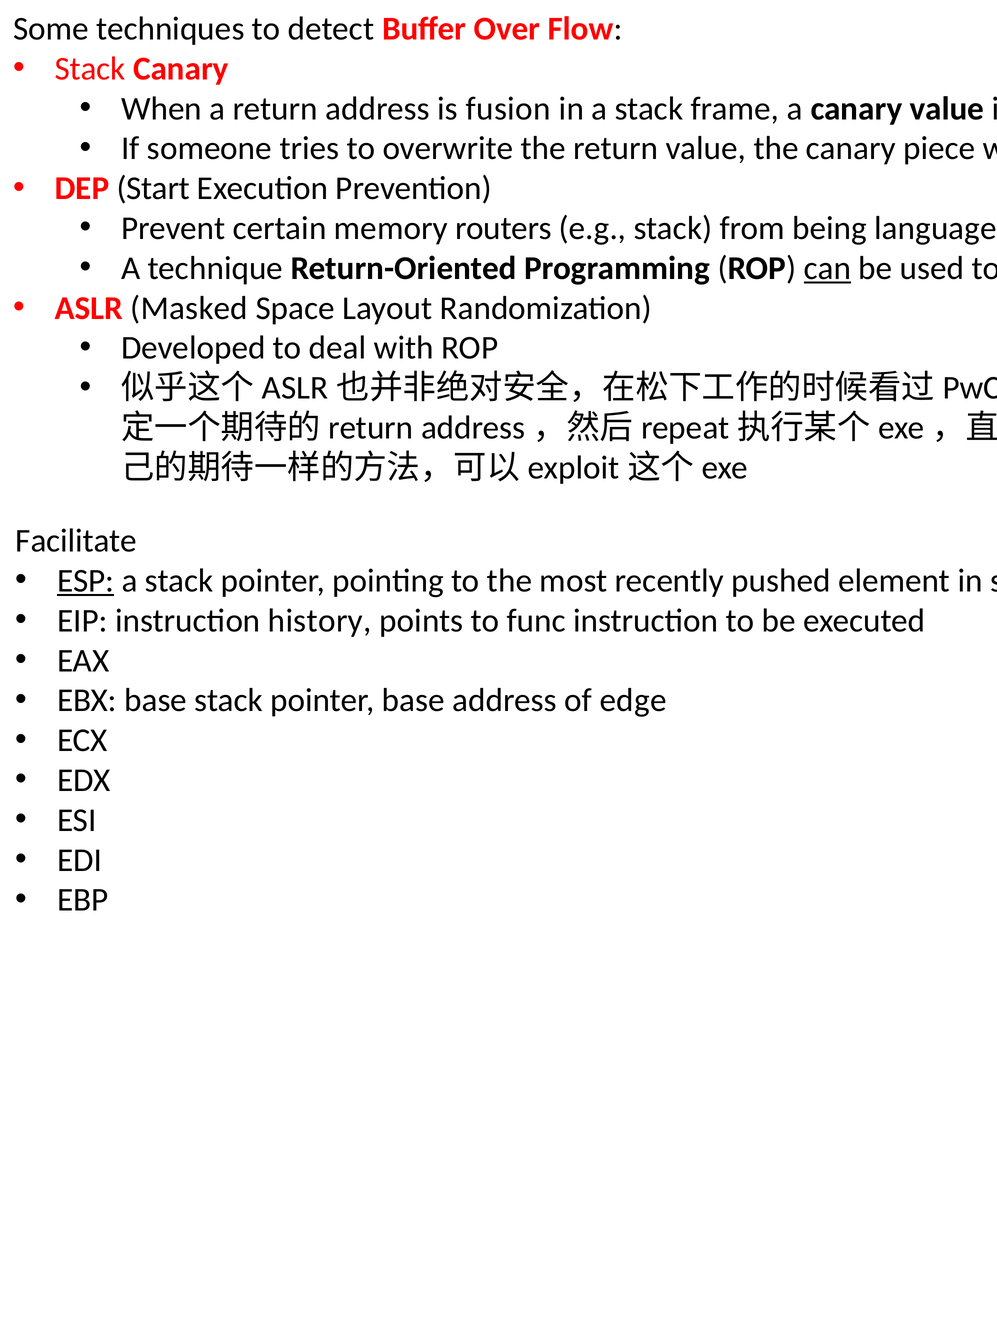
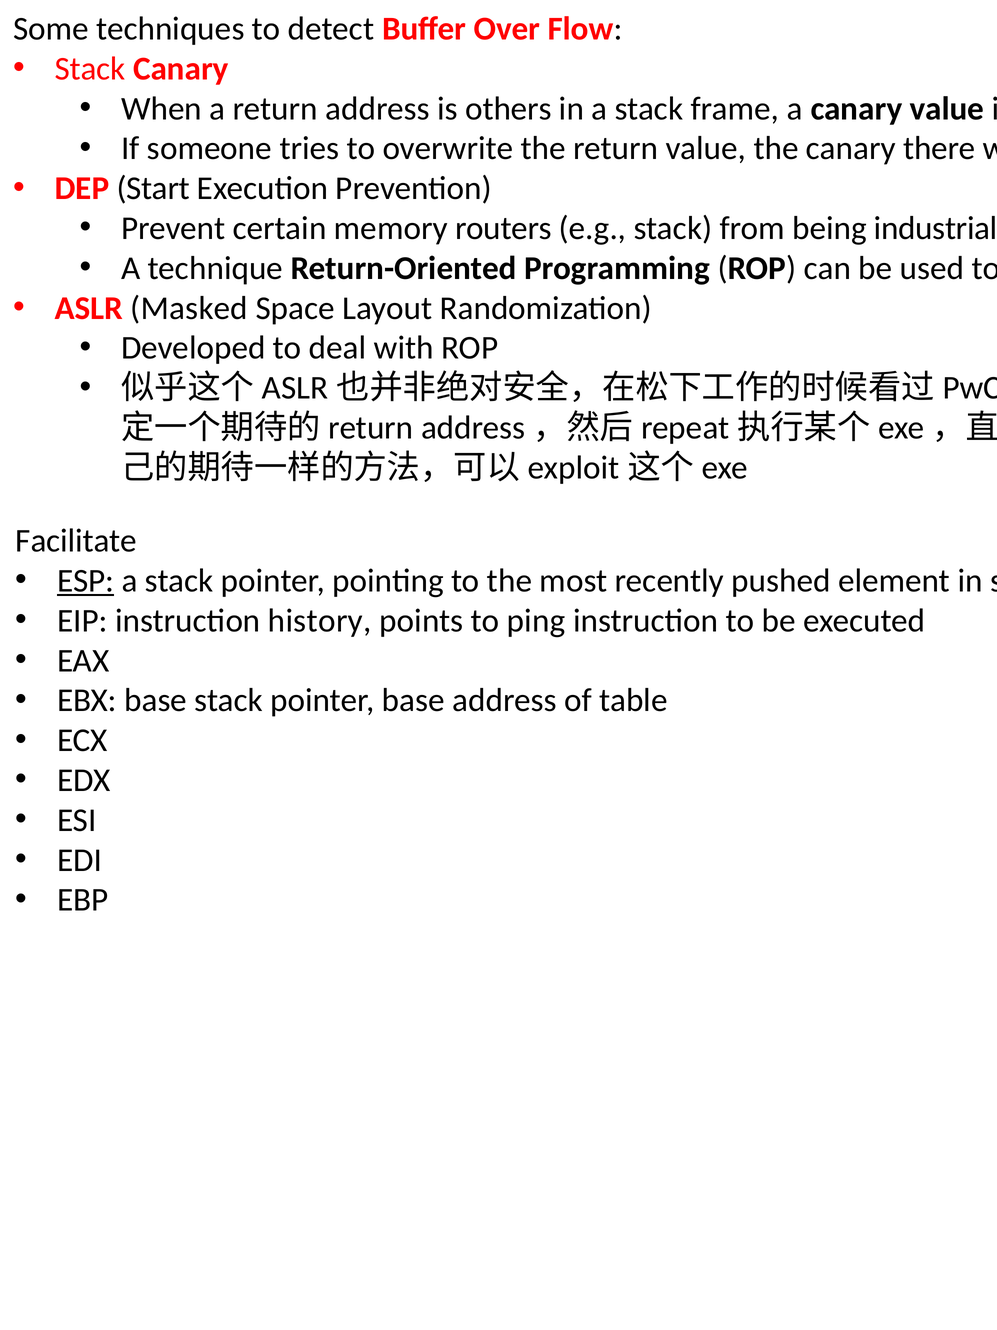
fusion: fusion -> others
piece: piece -> there
language: language -> industrial
can underline: present -> none
func: func -> ping
edge: edge -> table
